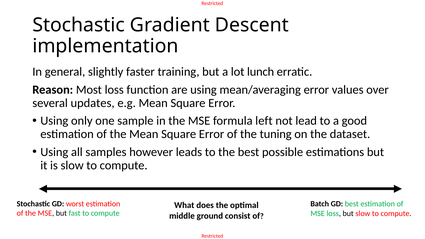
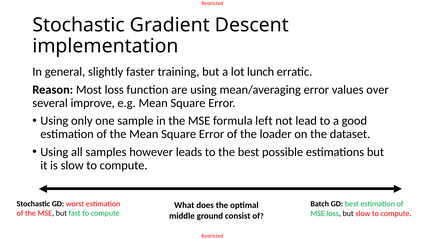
updates: updates -> improve
tuning: tuning -> loader
